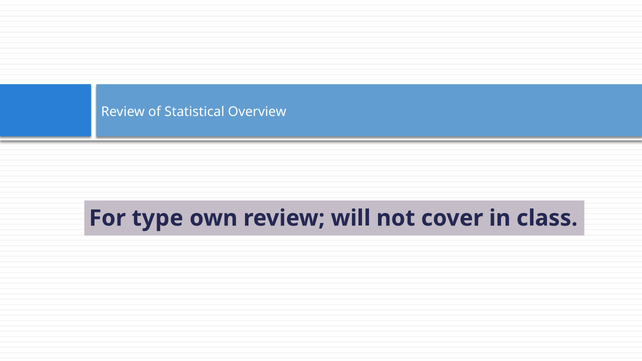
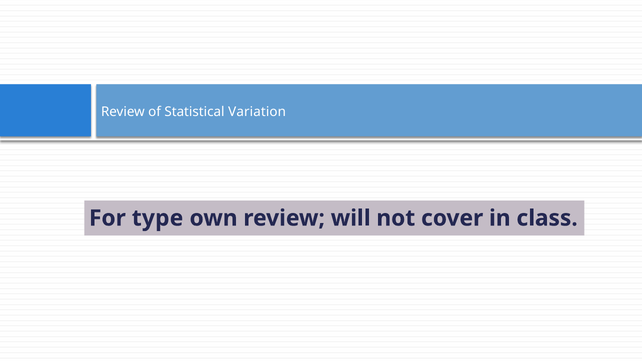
Overview: Overview -> Variation
